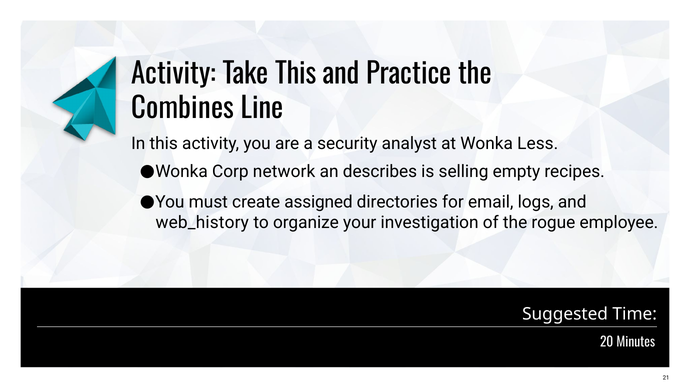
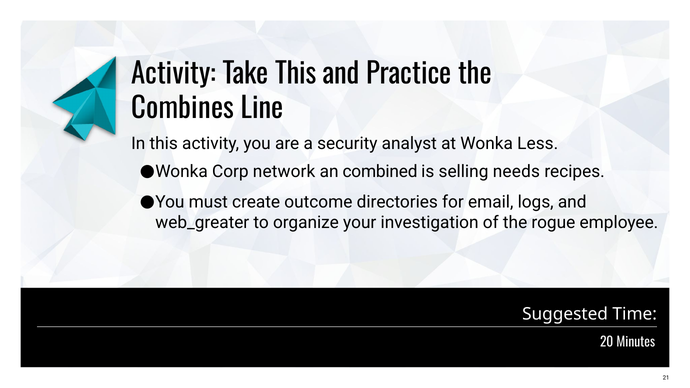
describes: describes -> combined
empty: empty -> needs
assigned: assigned -> outcome
web_history: web_history -> web_greater
